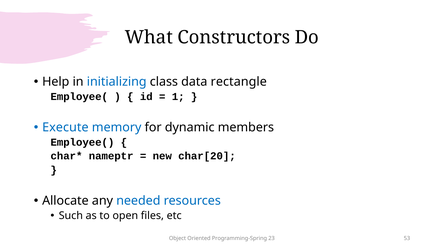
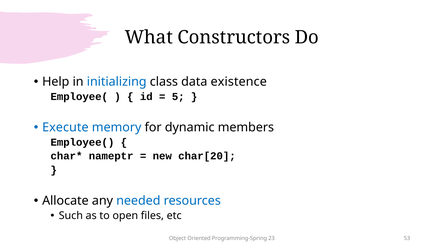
rectangle: rectangle -> existence
1: 1 -> 5
